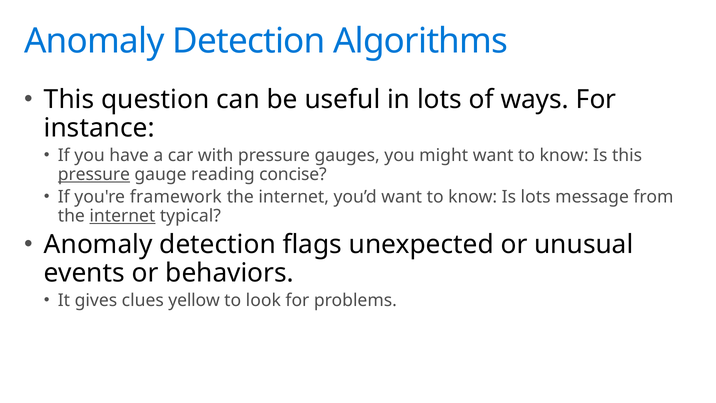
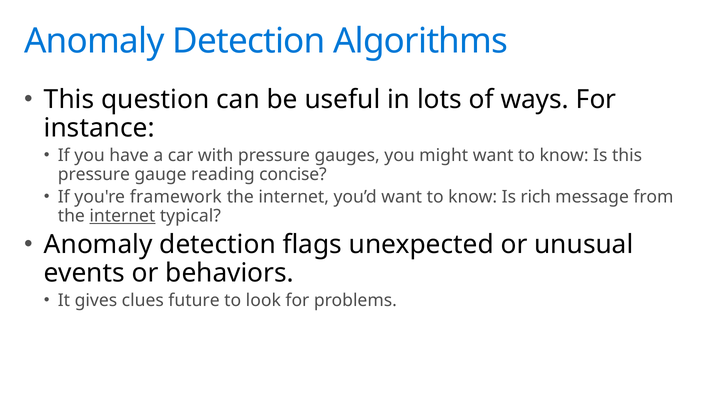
pressure at (94, 174) underline: present -> none
Is lots: lots -> rich
yellow: yellow -> future
